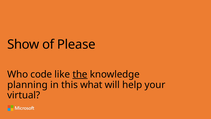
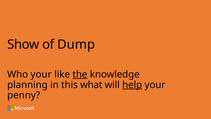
Please: Please -> Dump
Who code: code -> your
help underline: none -> present
virtual: virtual -> penny
